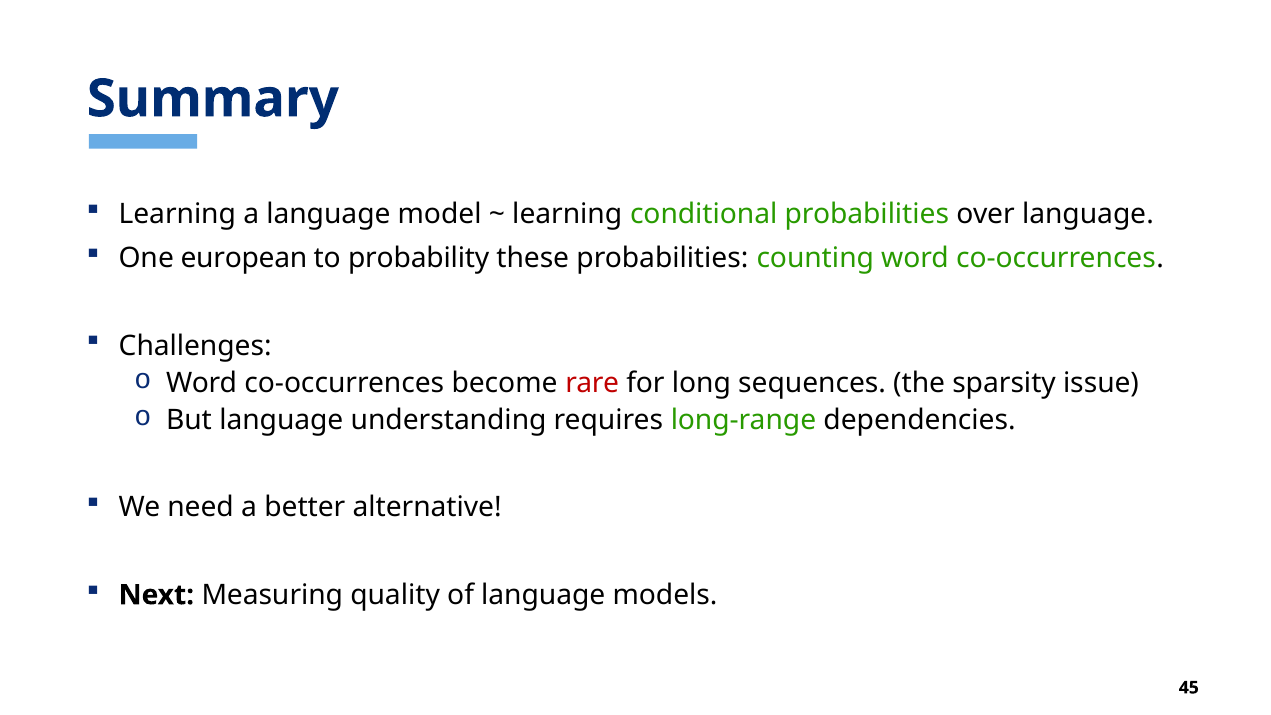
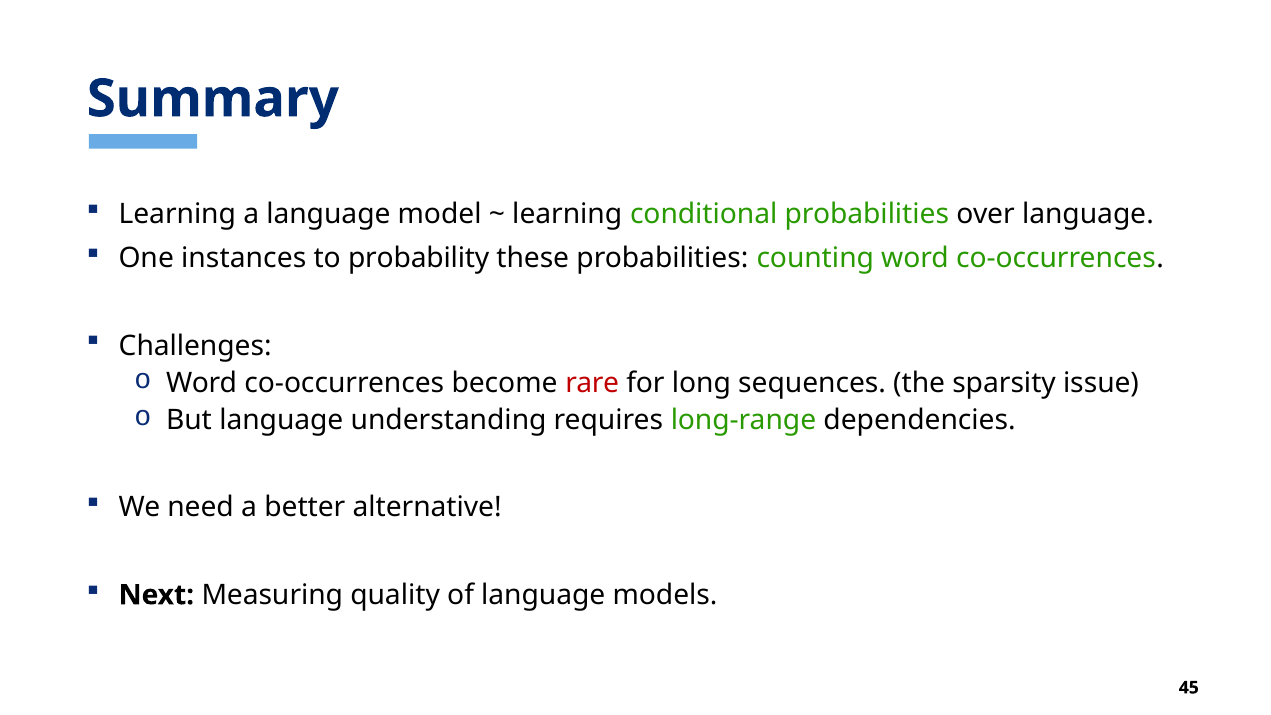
european: european -> instances
